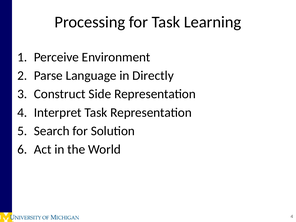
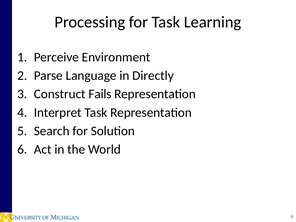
Side: Side -> Fails
